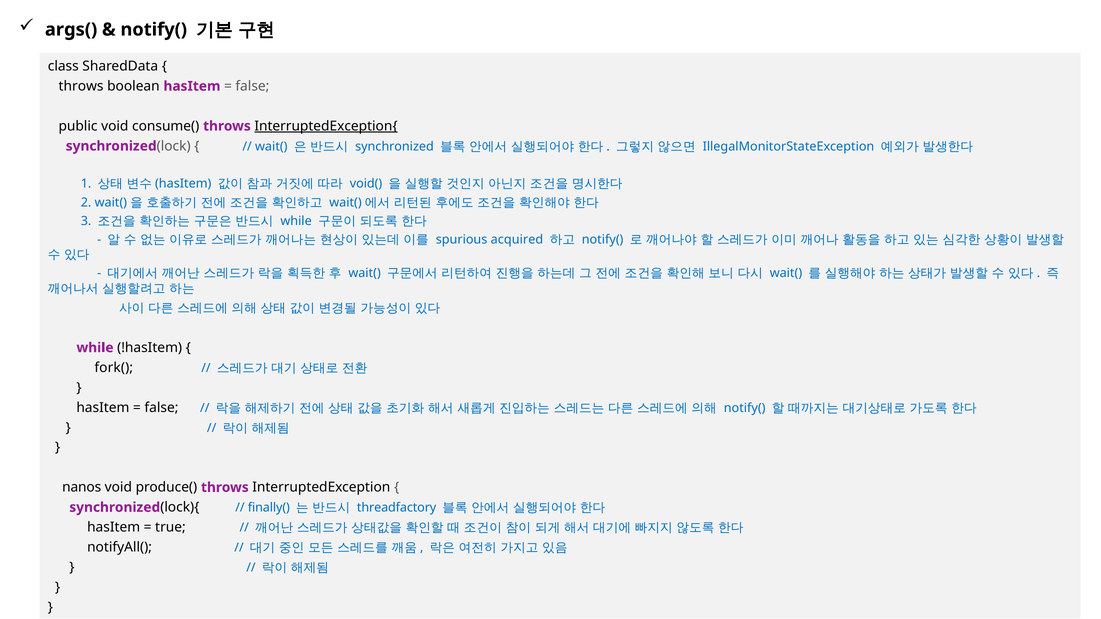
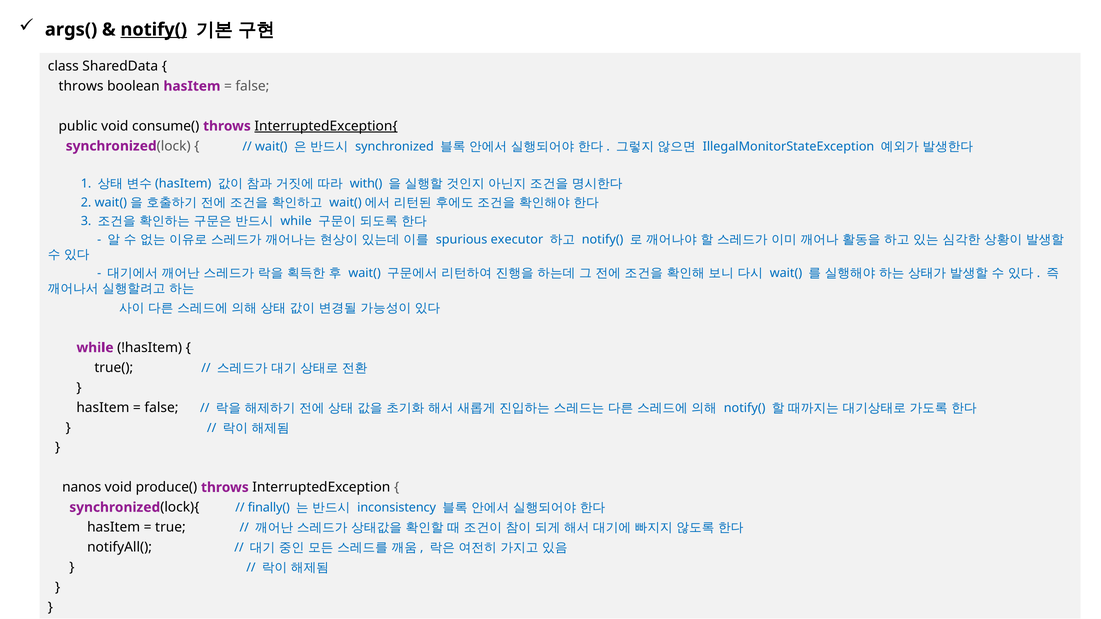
notify( at (154, 30) underline: none -> present
void(: void( -> with(
acquired: acquired -> executor
fork(: fork( -> true(
threadfactory: threadfactory -> inconsistency
